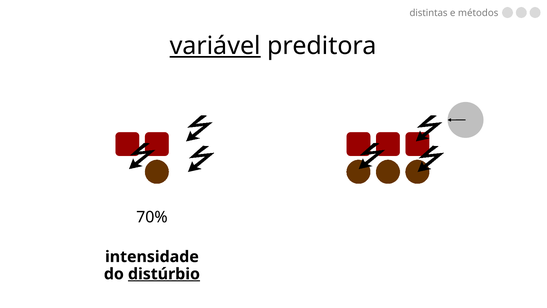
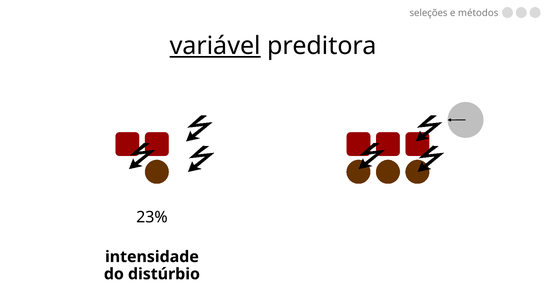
distintas: distintas -> seleções
70%: 70% -> 23%
distúrbio underline: present -> none
